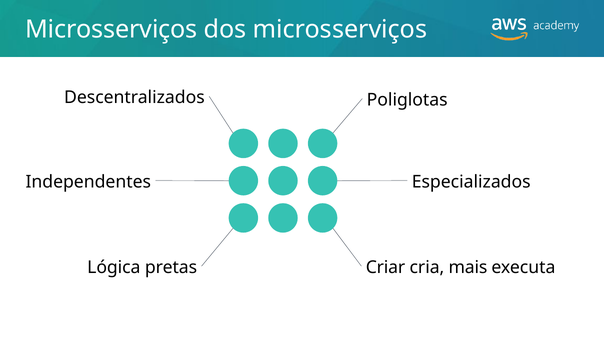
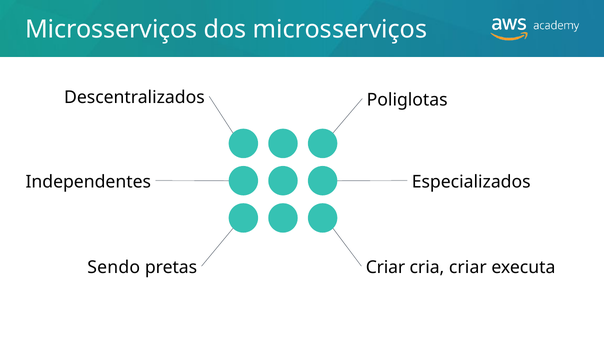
Lógica: Lógica -> Sendo
cria mais: mais -> criar
